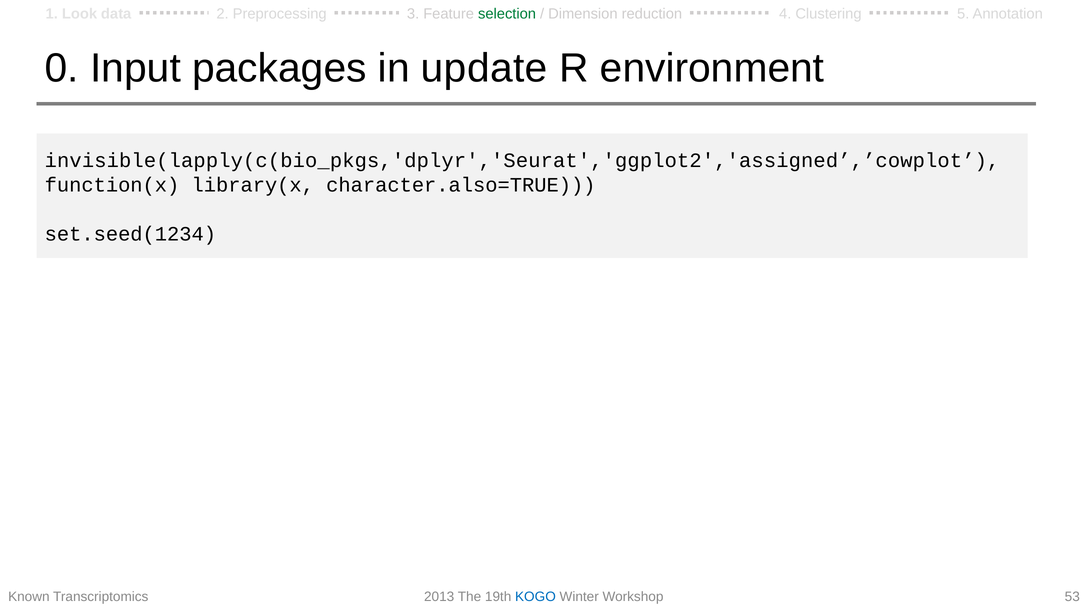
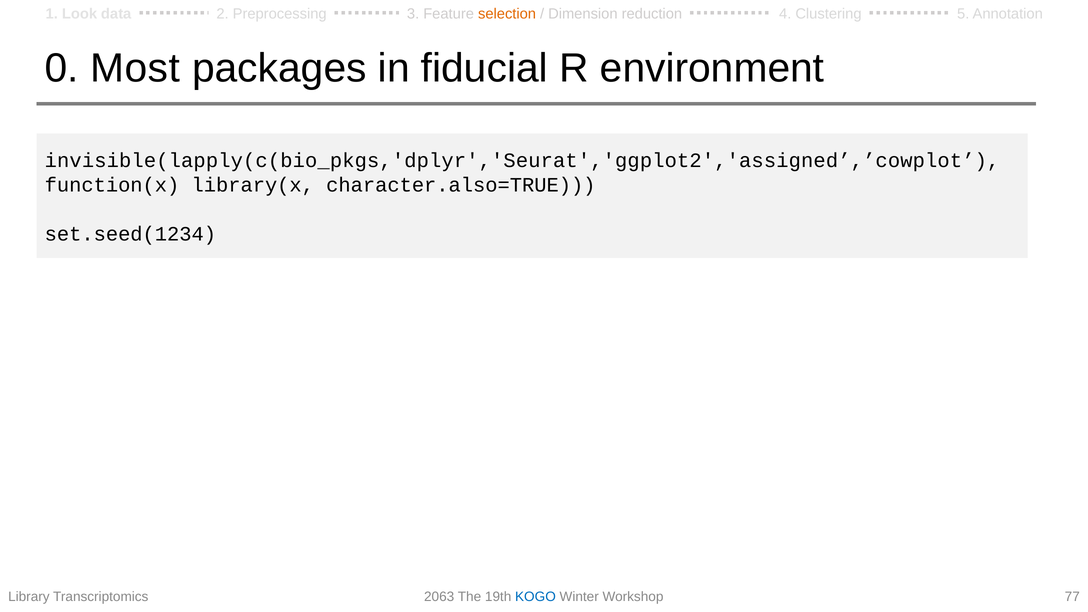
selection colour: green -> orange
Input: Input -> Most
update: update -> fiducial
Known: Known -> Library
2013: 2013 -> 2063
53: 53 -> 77
